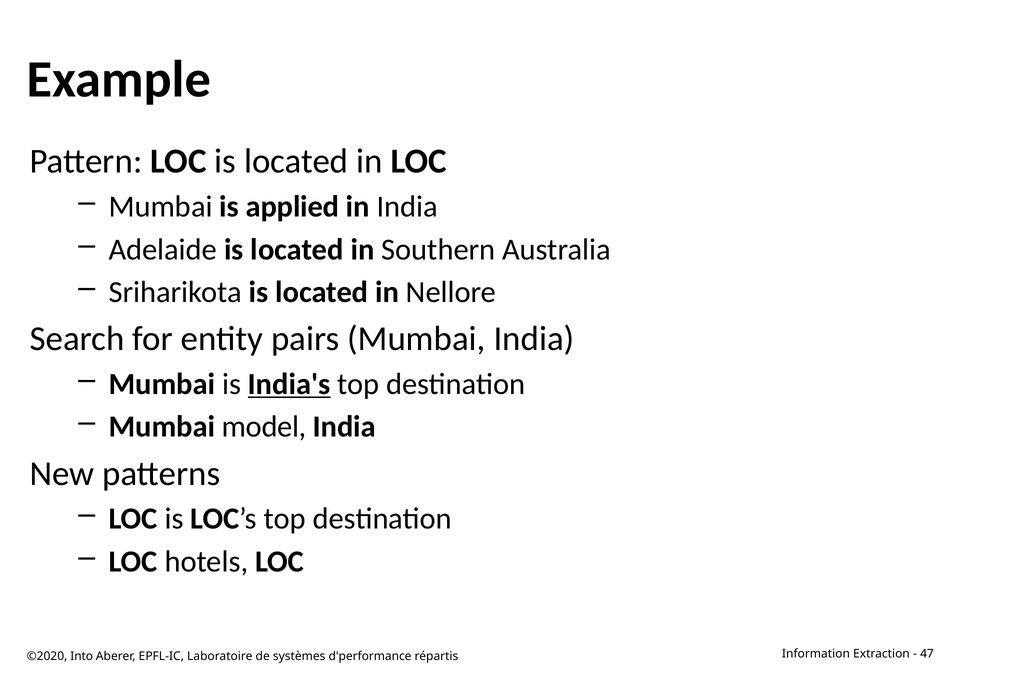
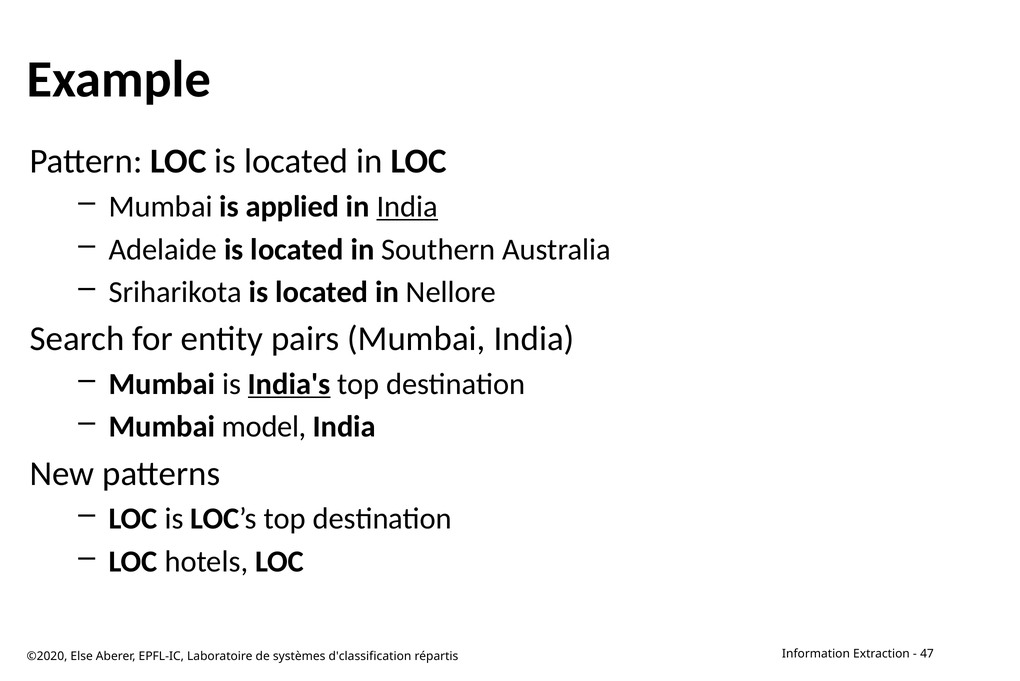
India at (407, 206) underline: none -> present
Into: Into -> Else
d'performance: d'performance -> d'classification
